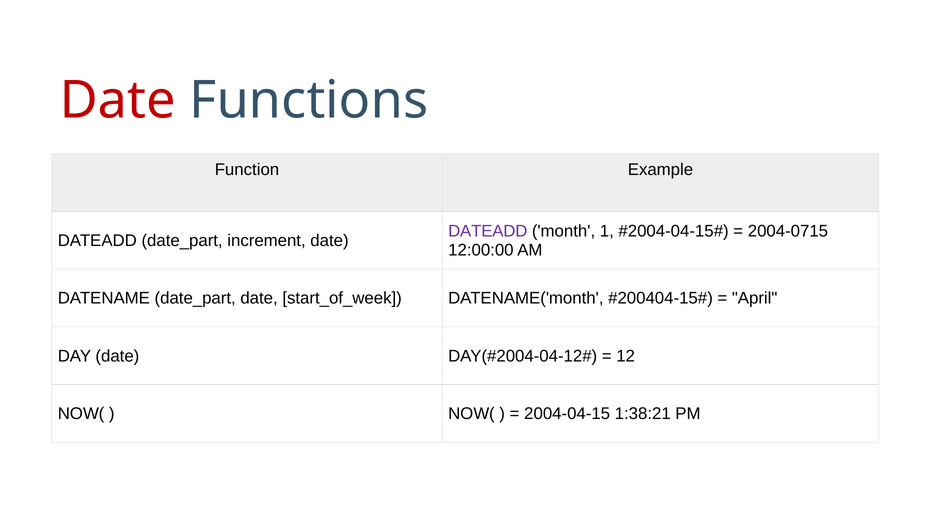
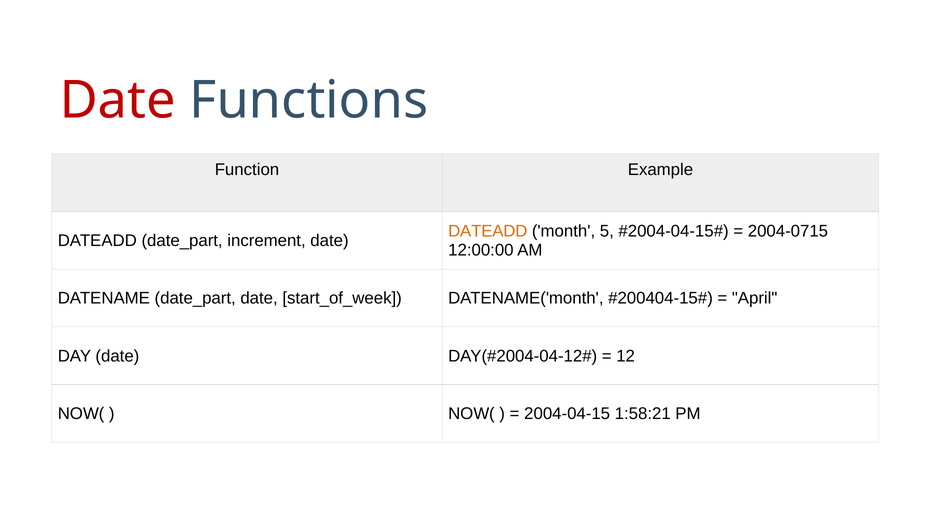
DATEADD at (488, 231) colour: purple -> orange
1: 1 -> 5
1:38:21: 1:38:21 -> 1:58:21
